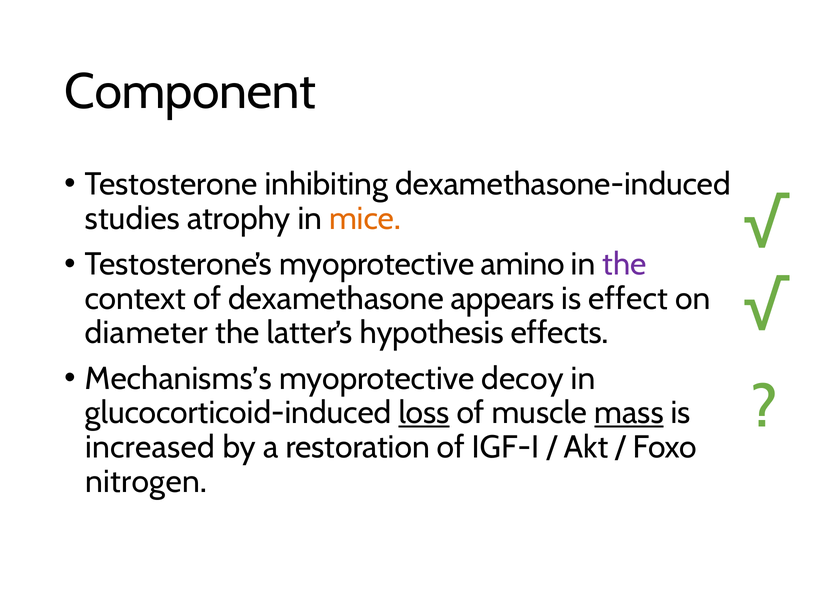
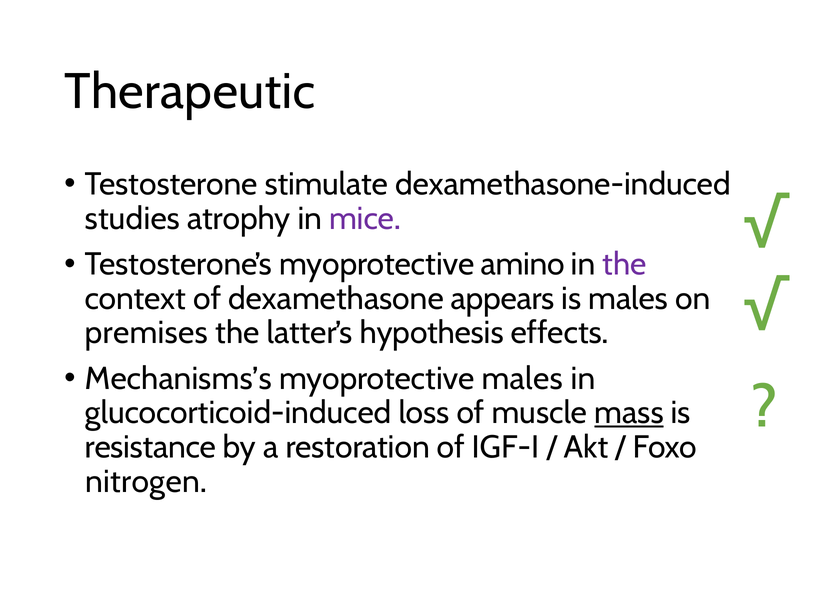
Component: Component -> Therapeutic
inhibiting: inhibiting -> stimulate
mice colour: orange -> purple
is effect: effect -> males
diameter: diameter -> premises
myoprotective decoy: decoy -> males
loss underline: present -> none
increased: increased -> resistance
